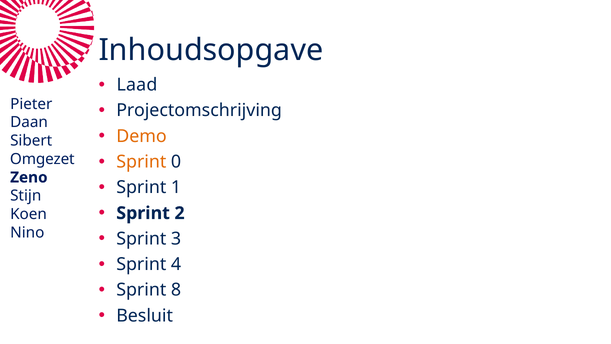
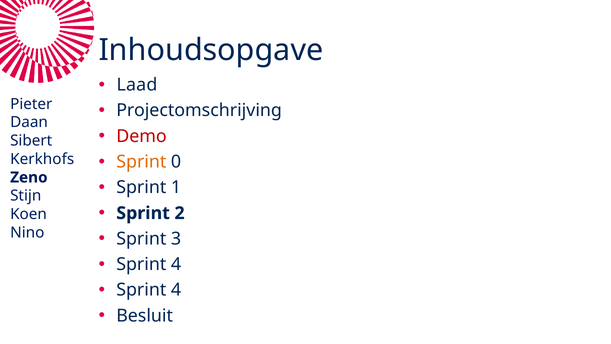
Demo colour: orange -> red
Omgezet: Omgezet -> Kerkhofs
8 at (176, 290): 8 -> 4
